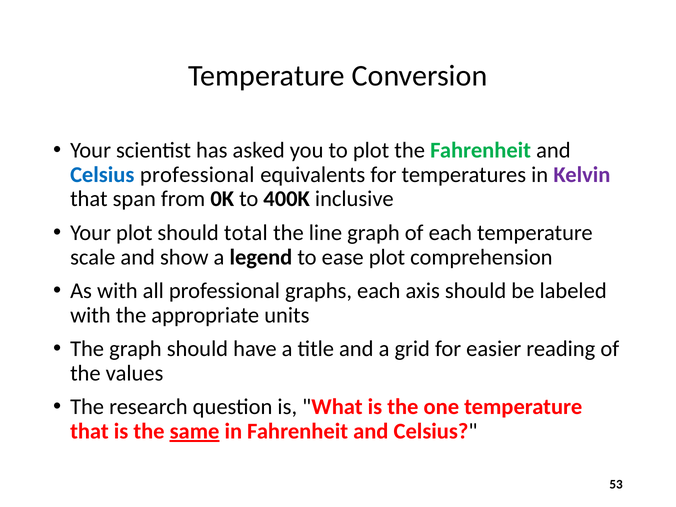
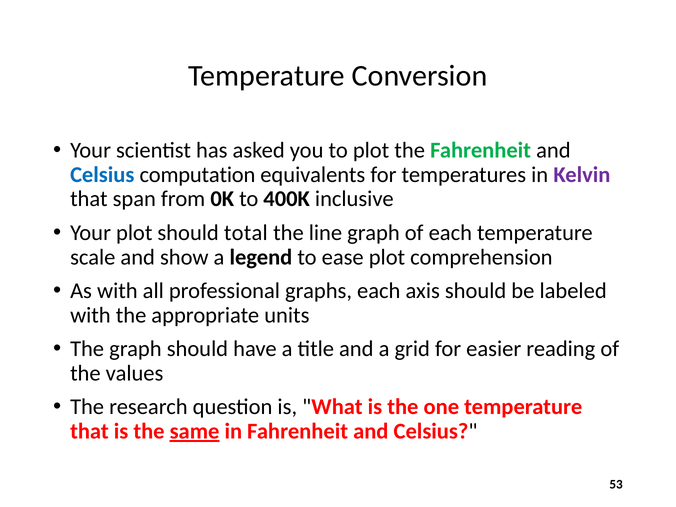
Celsius professional: professional -> computation
